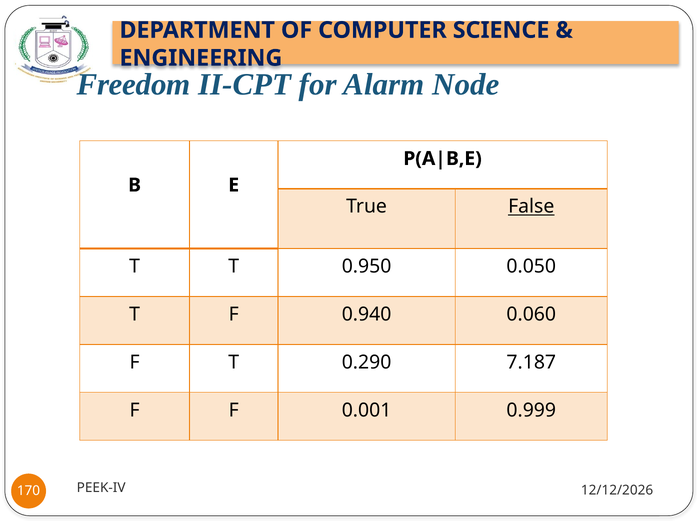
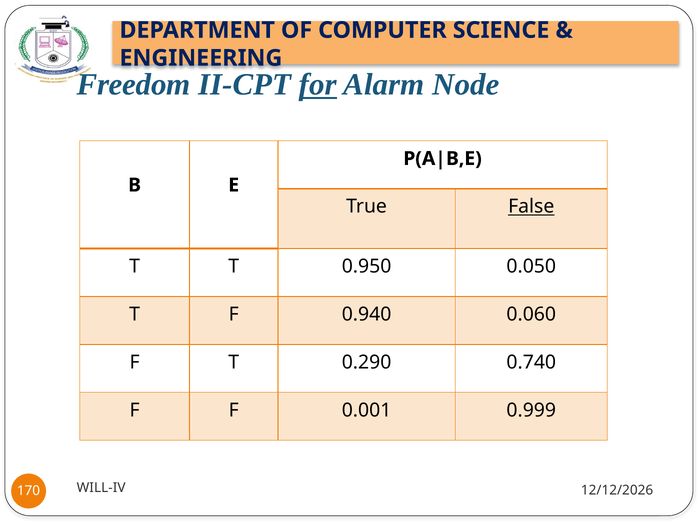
for underline: none -> present
7.187: 7.187 -> 0.740
PEEK-IV: PEEK-IV -> WILL-IV
